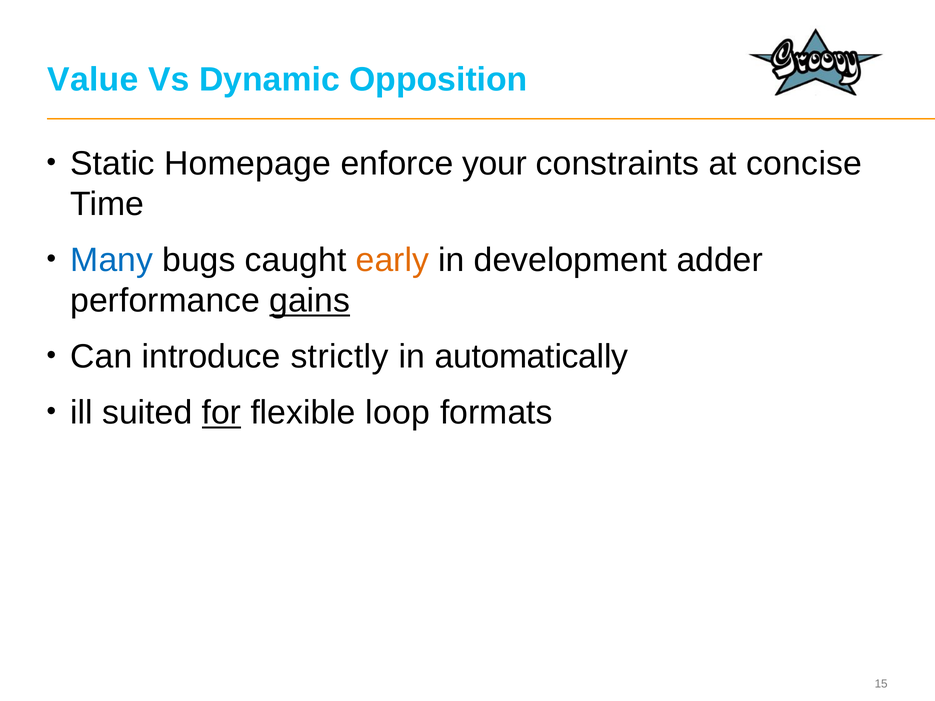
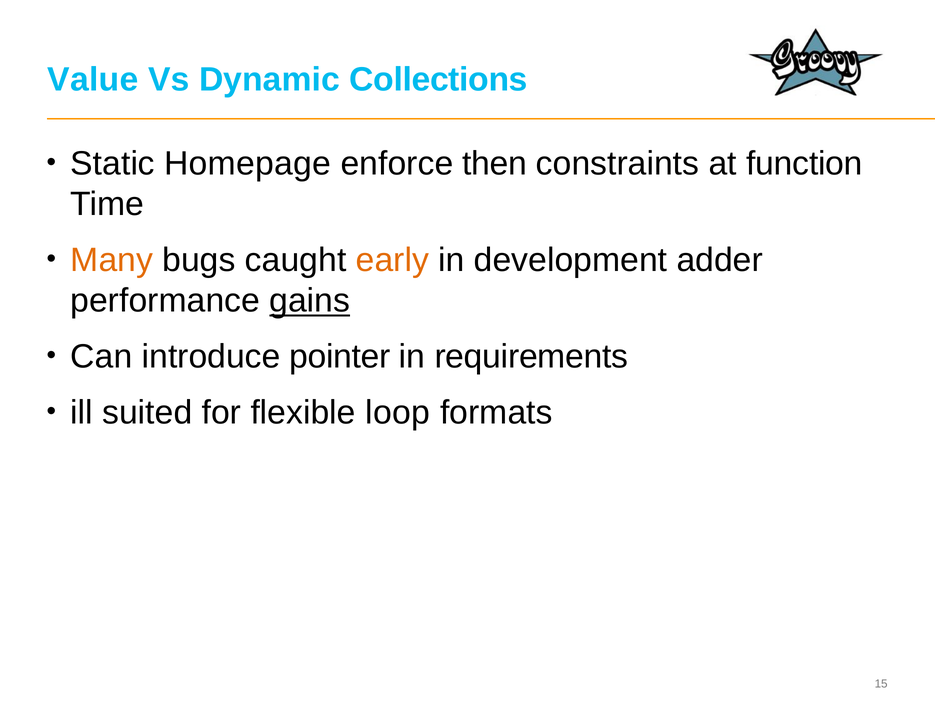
Opposition: Opposition -> Collections
your: your -> then
concise: concise -> function
Many colour: blue -> orange
strictly: strictly -> pointer
automatically: automatically -> requirements
for underline: present -> none
